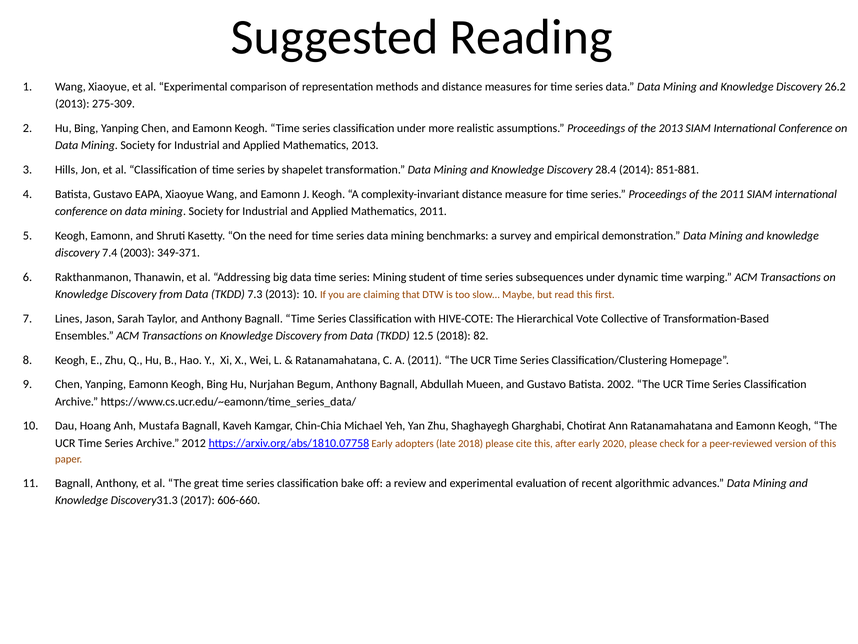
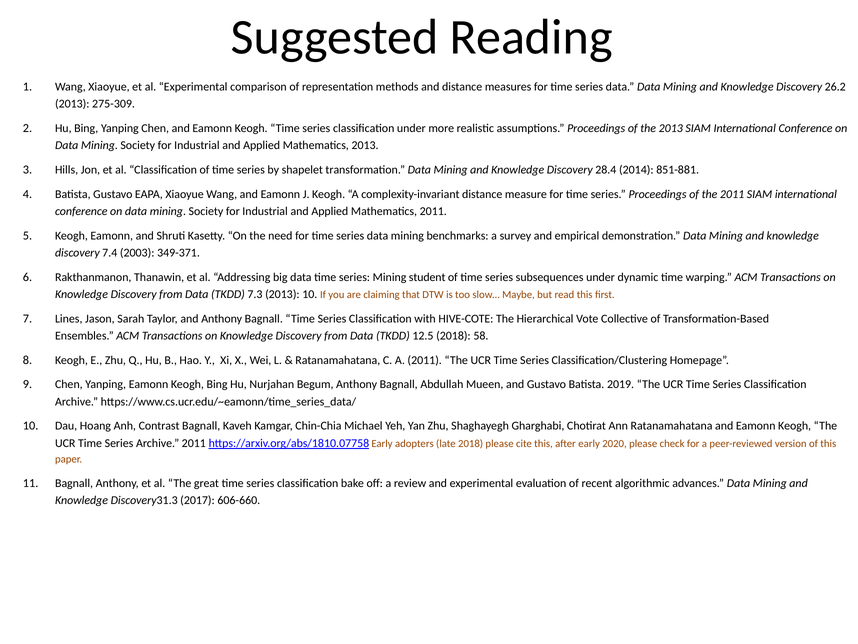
82: 82 -> 58
2002: 2002 -> 2019
Mustafa: Mustafa -> Contrast
Archive 2012: 2012 -> 2011
